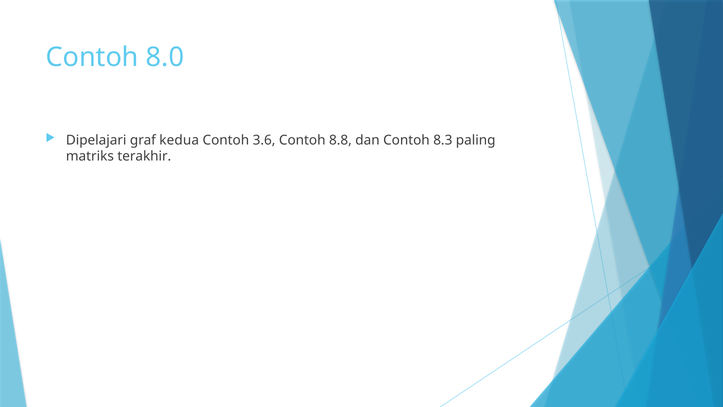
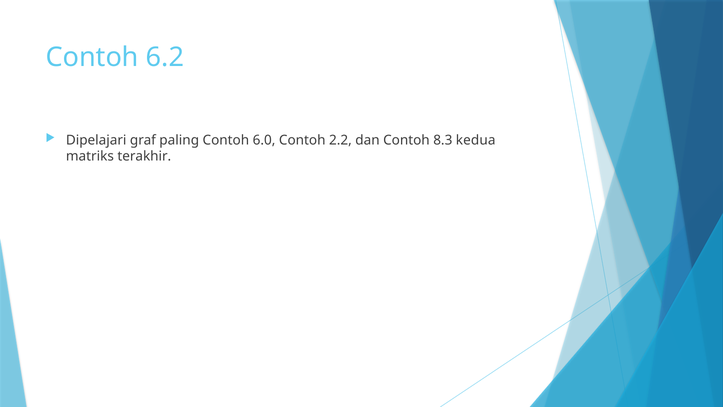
8.0: 8.0 -> 6.2
kedua: kedua -> paling
3.6: 3.6 -> 6.0
8.8: 8.8 -> 2.2
paling: paling -> kedua
